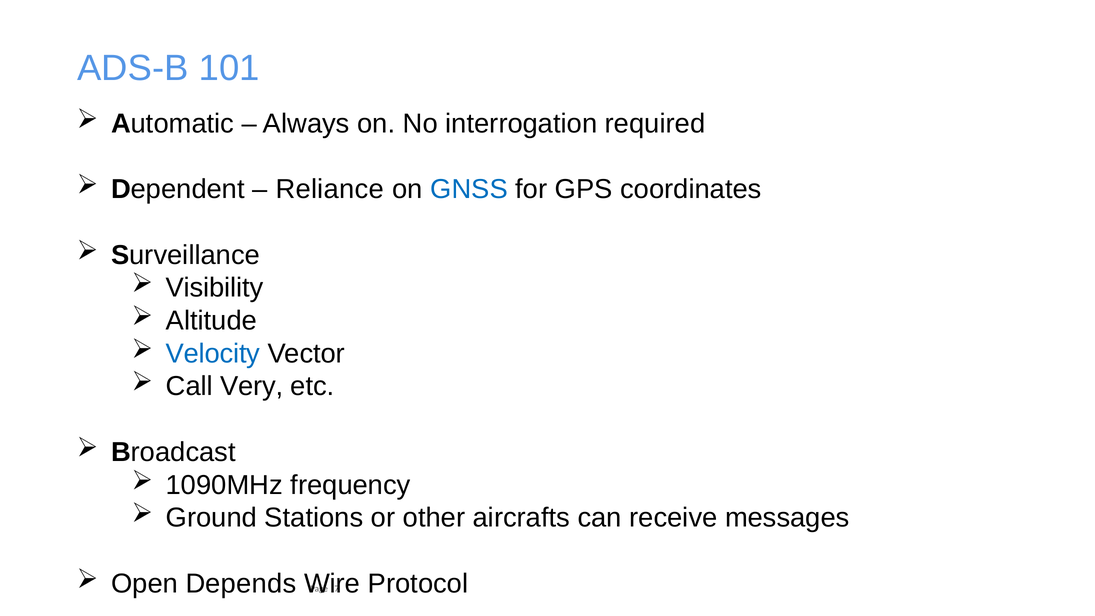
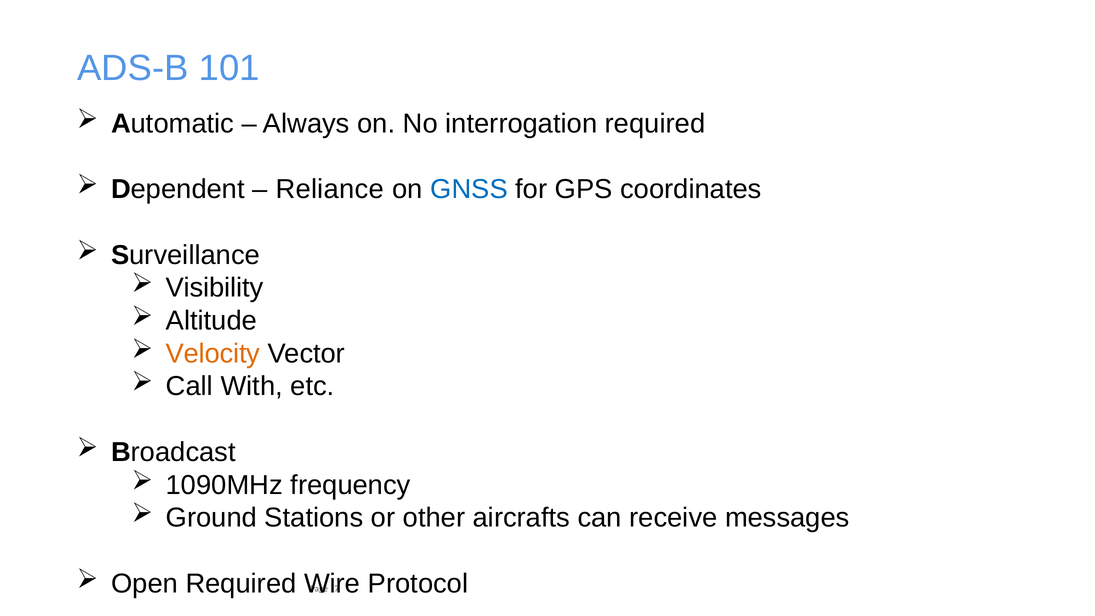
Velocity colour: blue -> orange
Very: Very -> With
Open Depends: Depends -> Required
